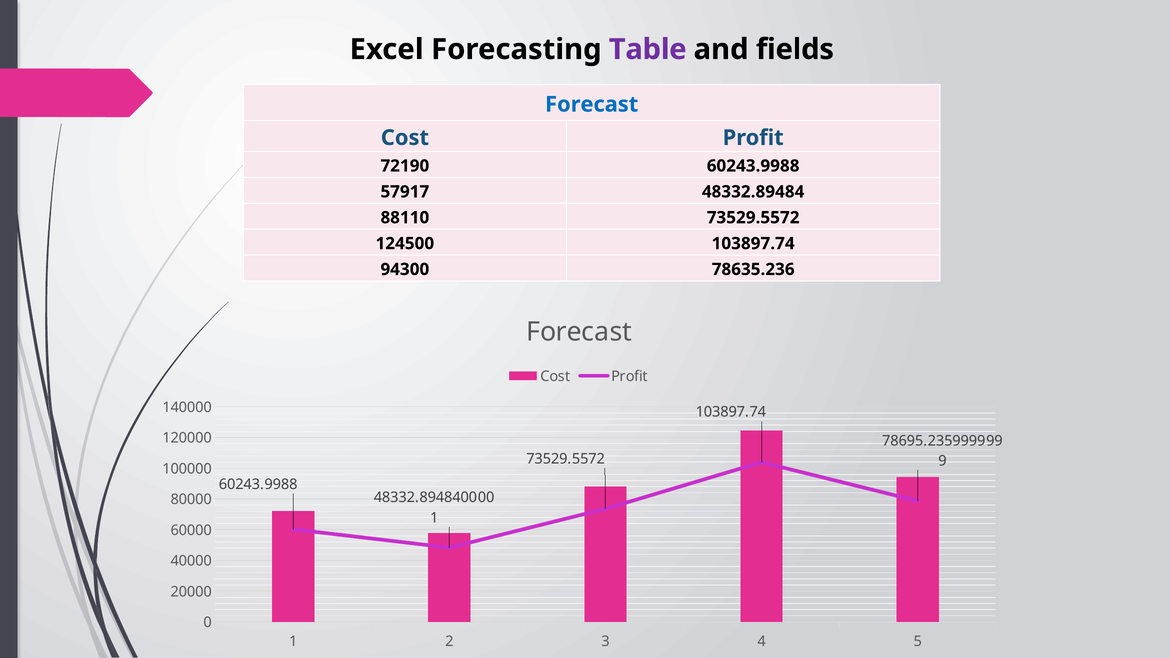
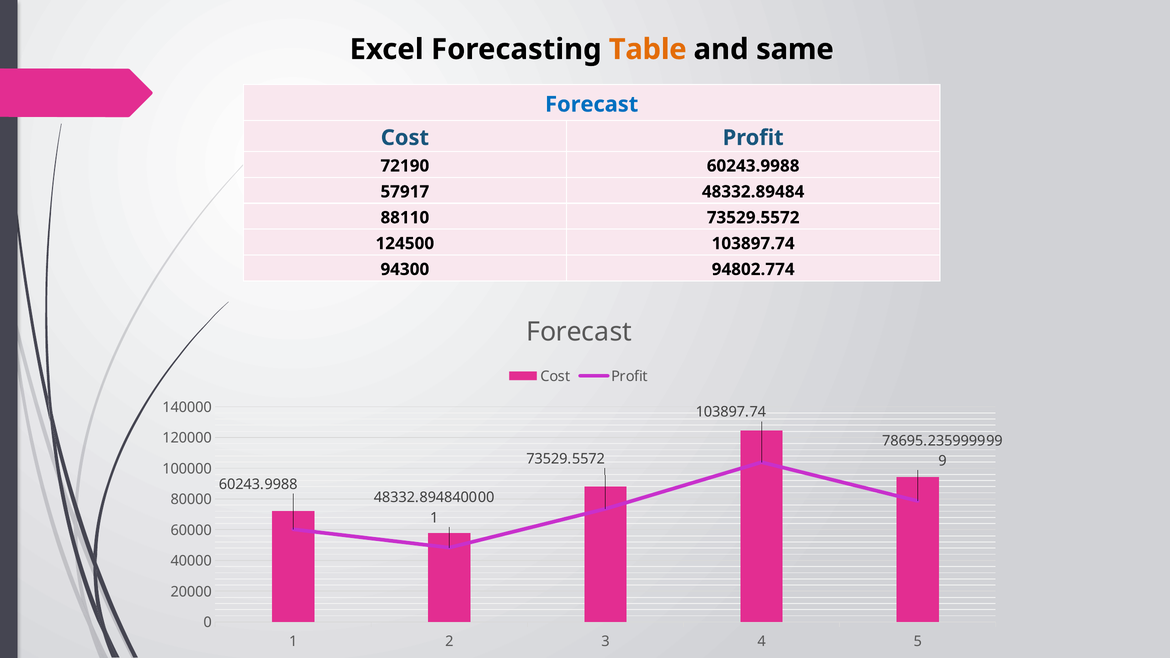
Table colour: purple -> orange
fields: fields -> same
78635.236: 78635.236 -> 94802.774
